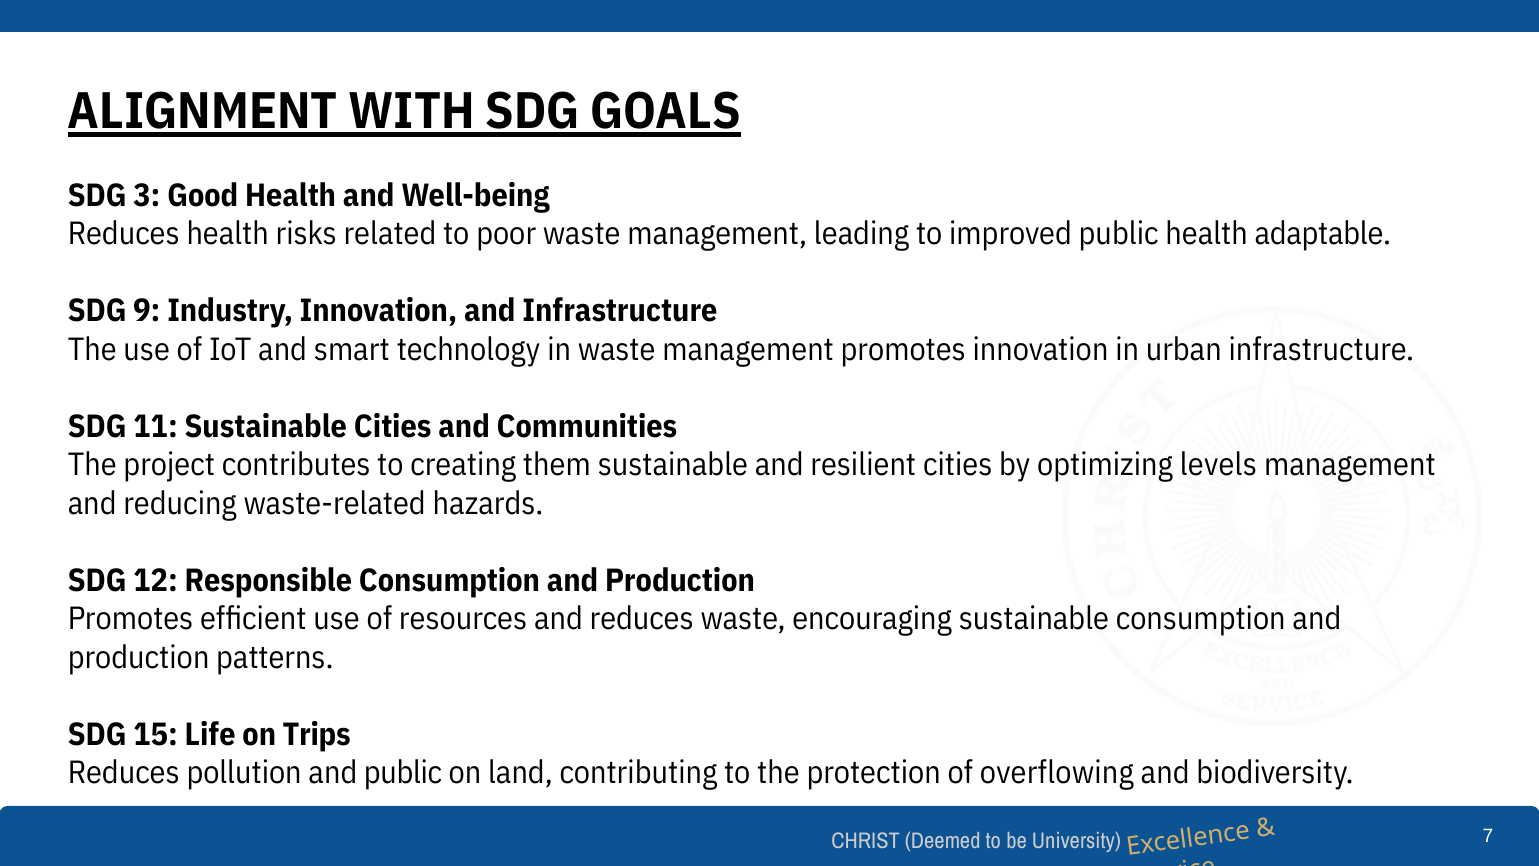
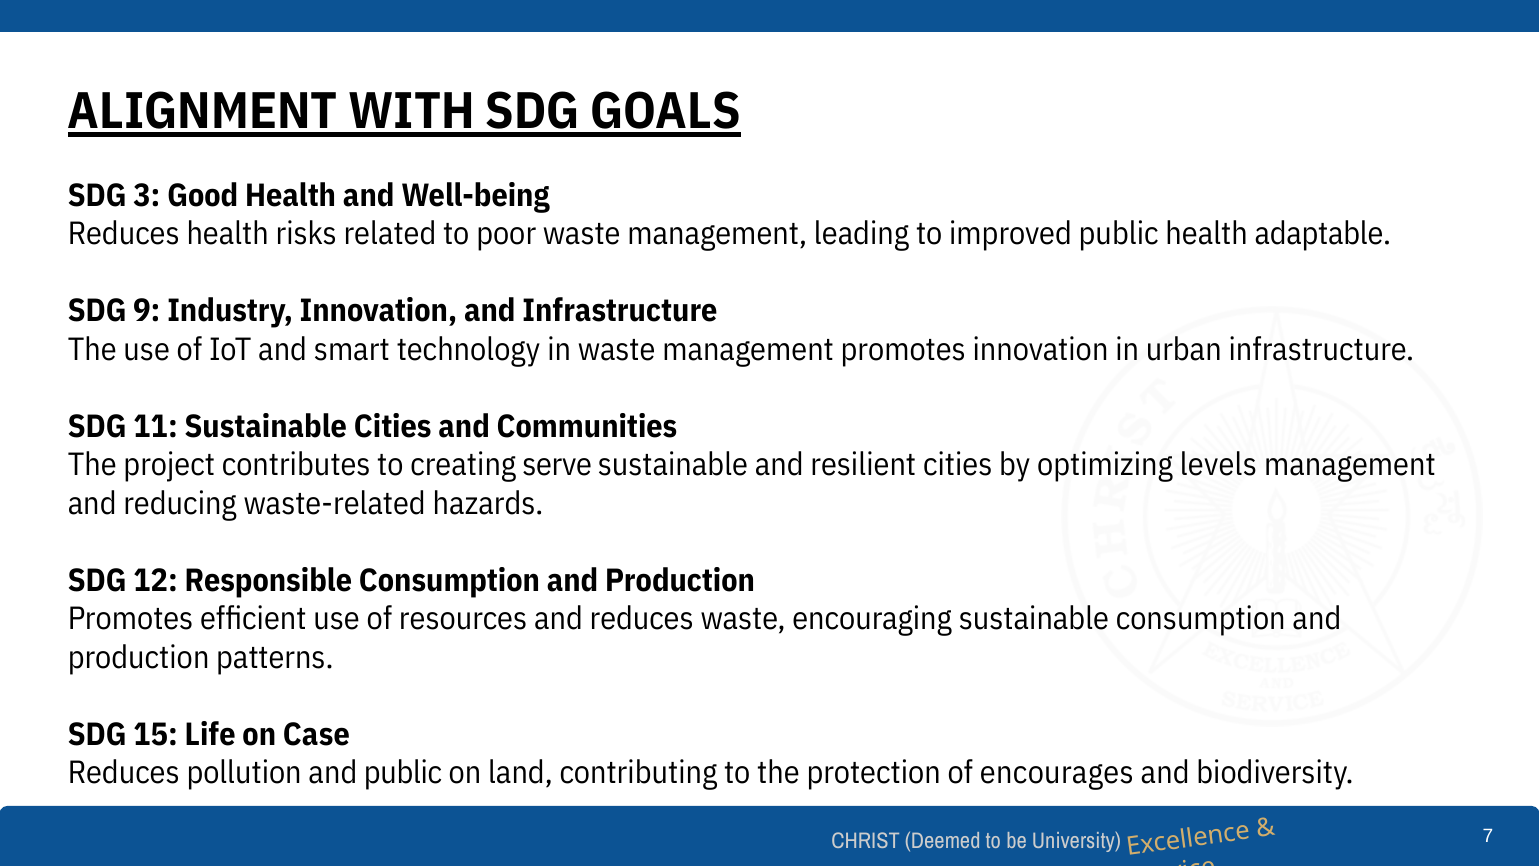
them: them -> serve
Trips: Trips -> Case
overflowing: overflowing -> encourages
